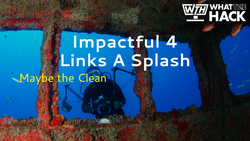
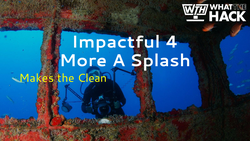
Links: Links -> More
Maybe: Maybe -> Makes
